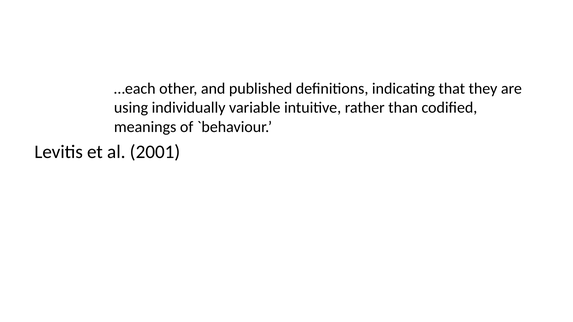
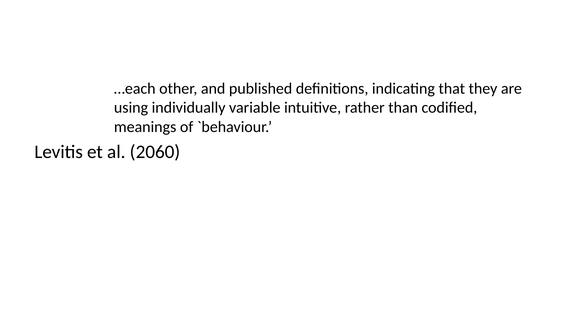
2001: 2001 -> 2060
